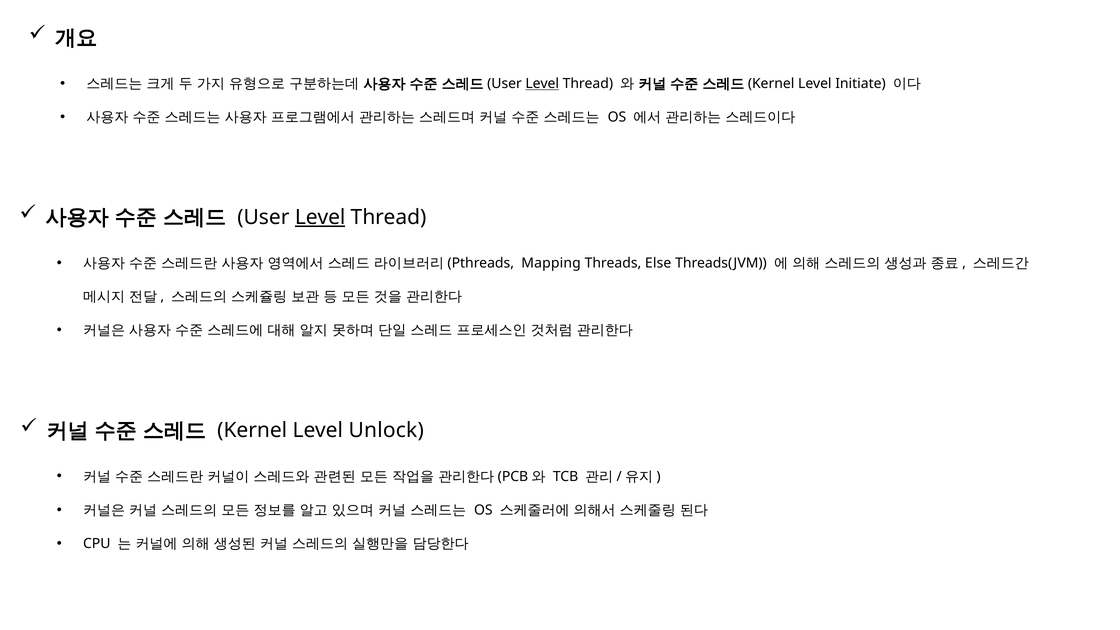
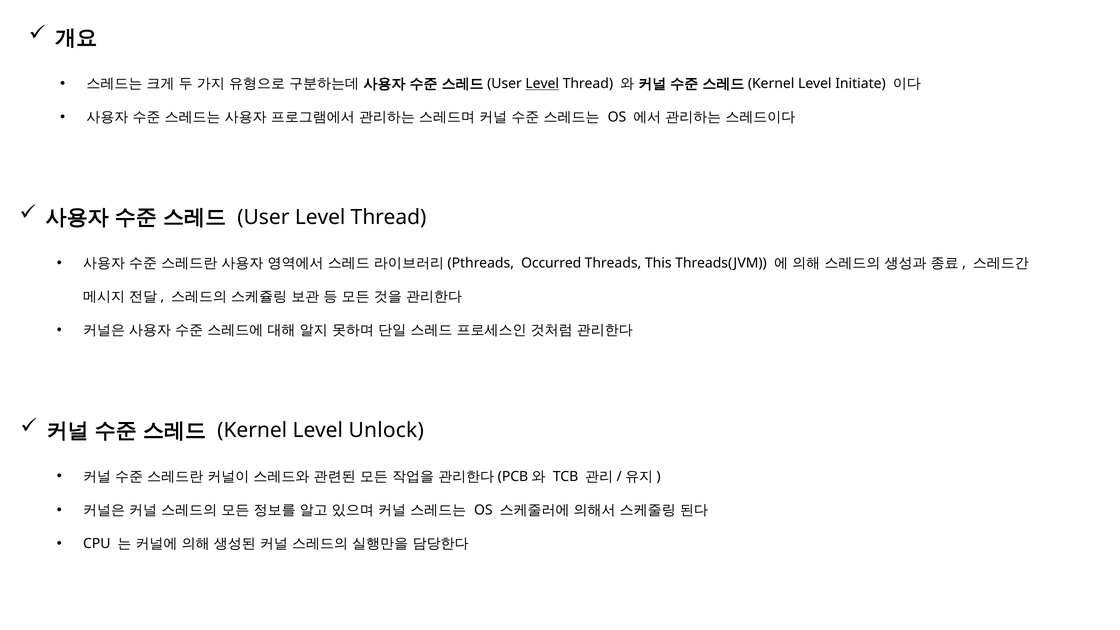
Level at (320, 217) underline: present -> none
Mapping: Mapping -> Occurred
Else: Else -> This
